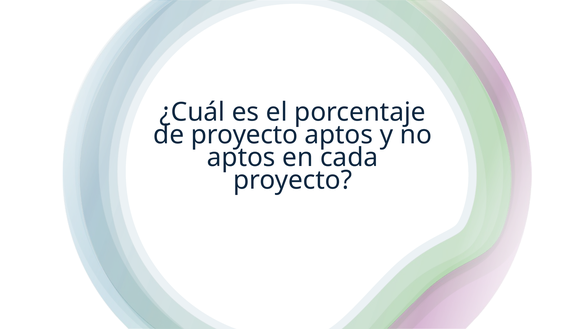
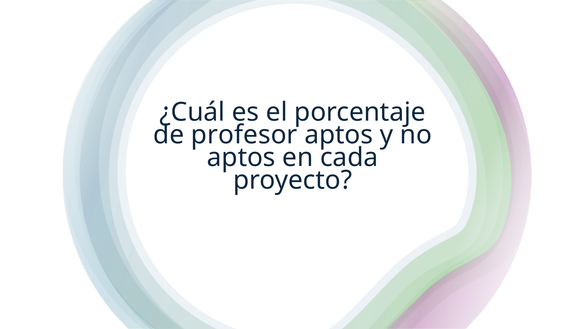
de proyecto: proyecto -> profesor
